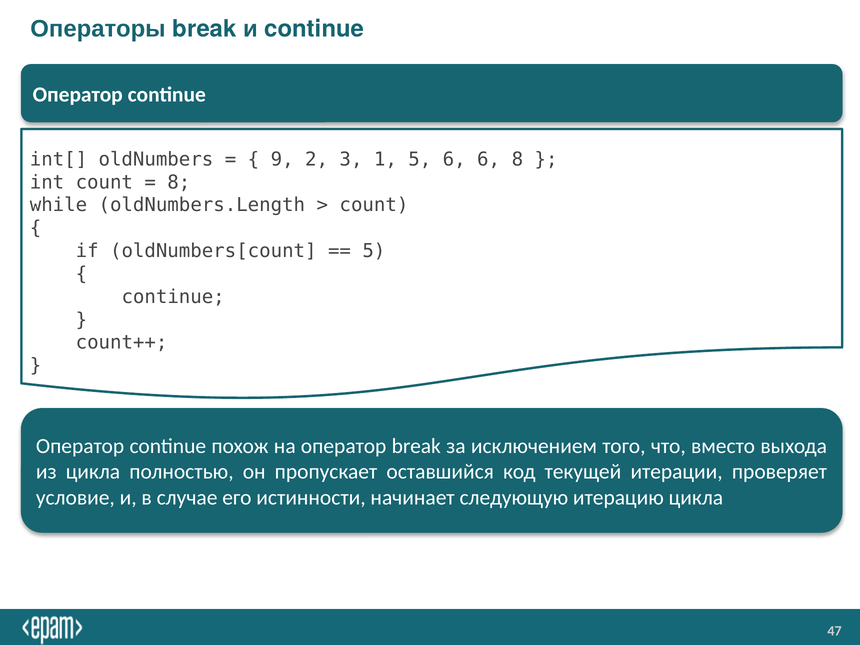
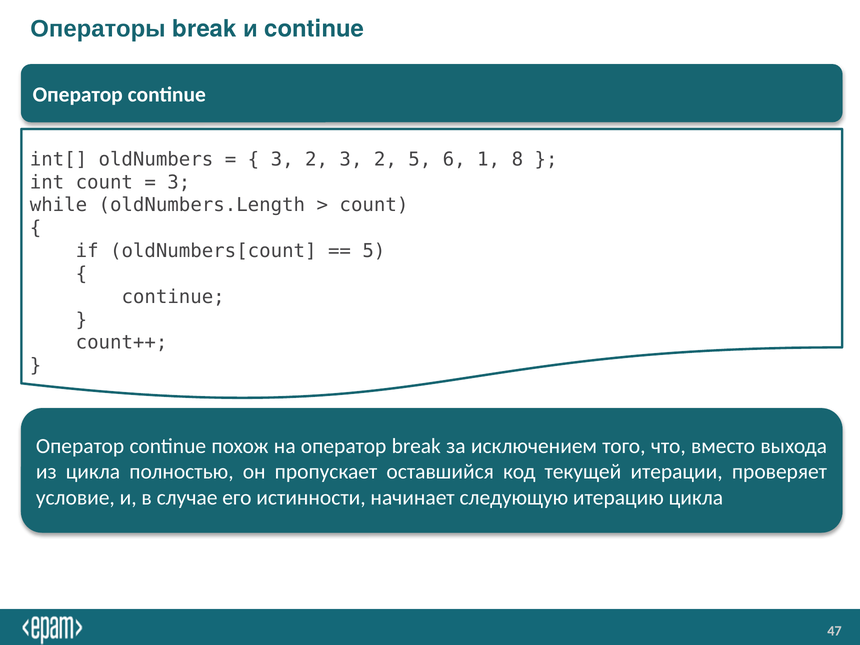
9 at (282, 159): 9 -> 3
2 3 1: 1 -> 2
6 6: 6 -> 1
8 at (179, 182): 8 -> 3
